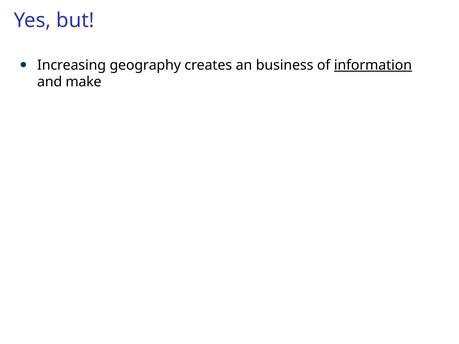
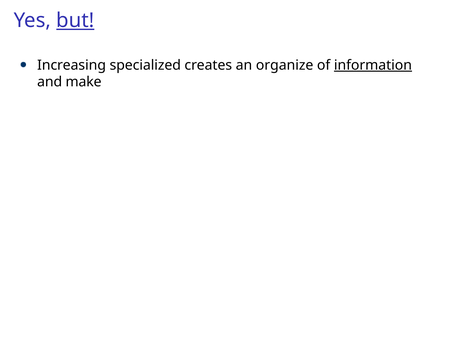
but underline: none -> present
geography: geography -> specialized
business: business -> organize
